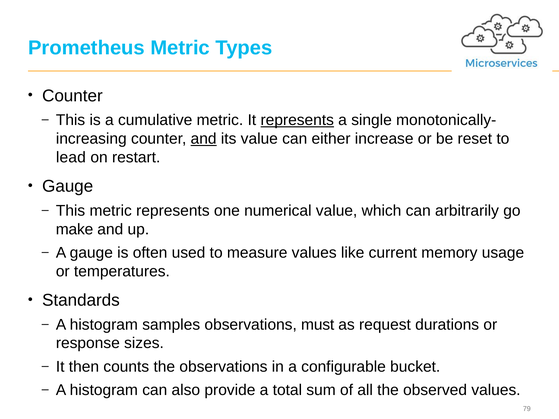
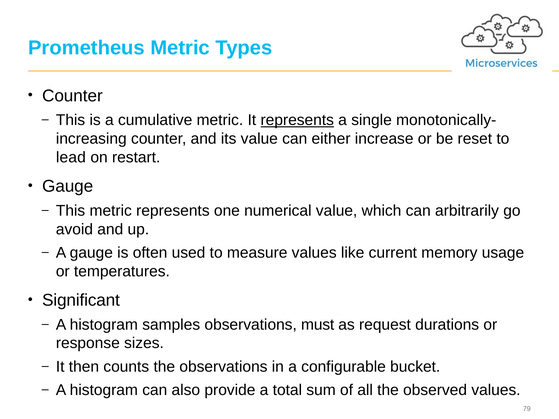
and at (204, 139) underline: present -> none
make: make -> avoid
Standards: Standards -> Significant
